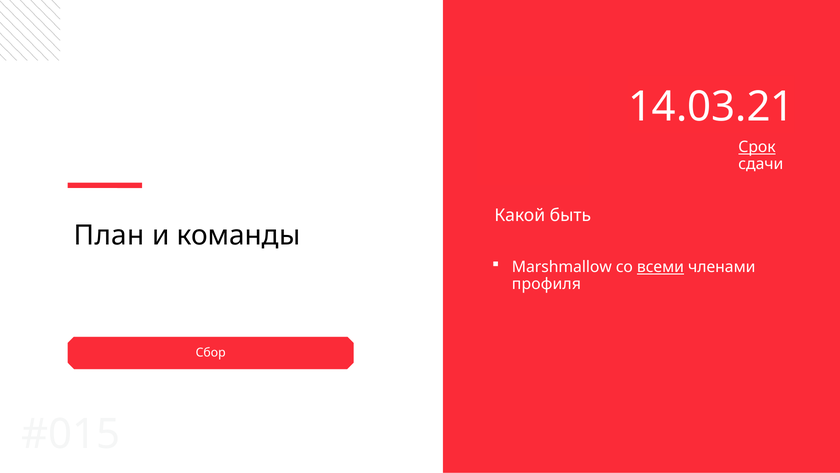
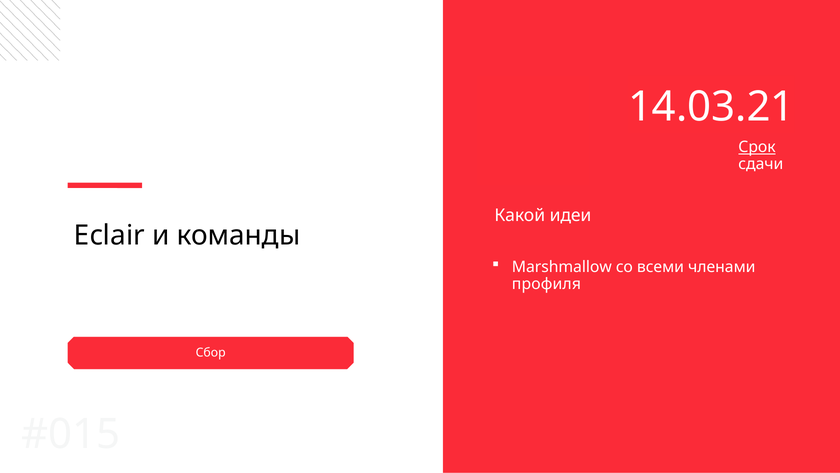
быть: быть -> идеи
План: План -> Eclair
всеми underline: present -> none
